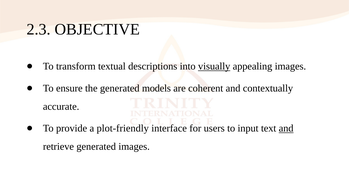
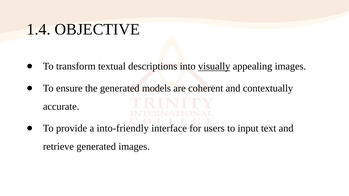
2.3: 2.3 -> 1.4
plot-friendly: plot-friendly -> into-friendly
and at (286, 129) underline: present -> none
